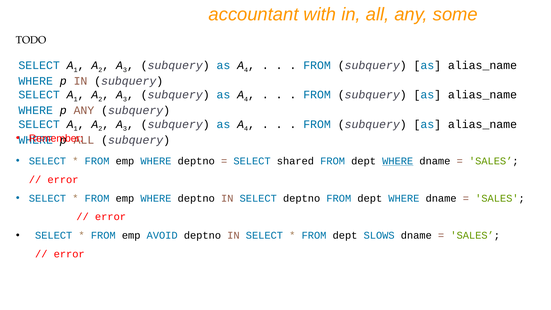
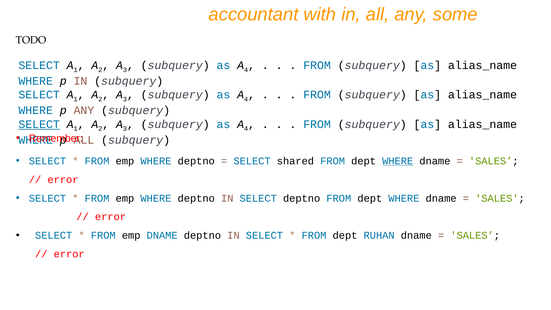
SELECT at (39, 124) underline: none -> present
emp AVOID: AVOID -> DNAME
SLOWS: SLOWS -> RUHAN
